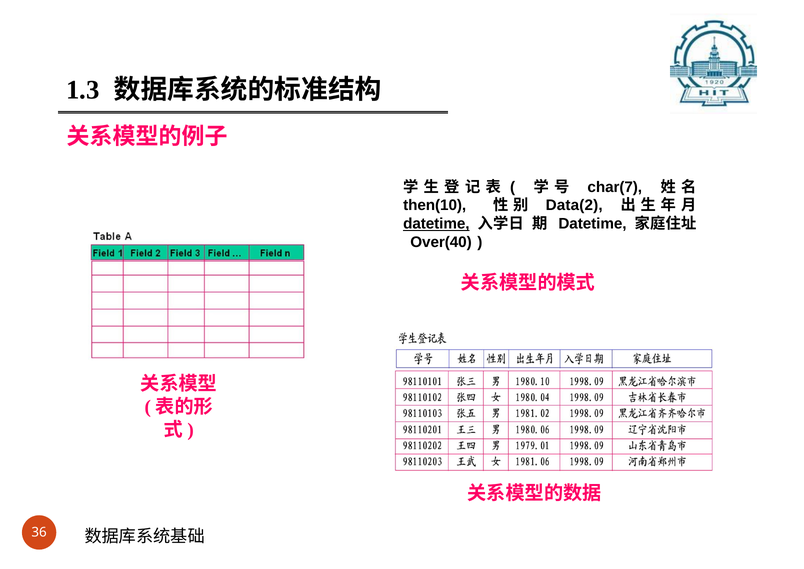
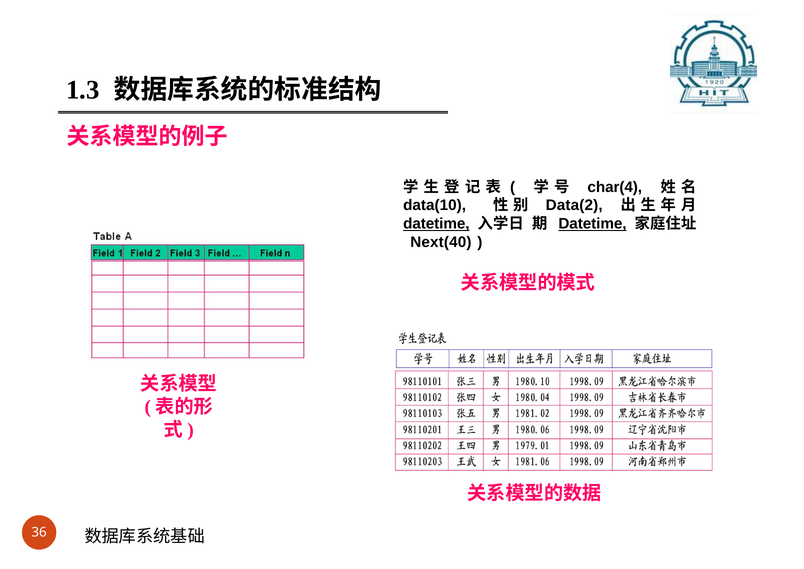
char(7: char(7 -> char(4
then(10: then(10 -> data(10
Datetime at (592, 224) underline: none -> present
Over(40: Over(40 -> Next(40
